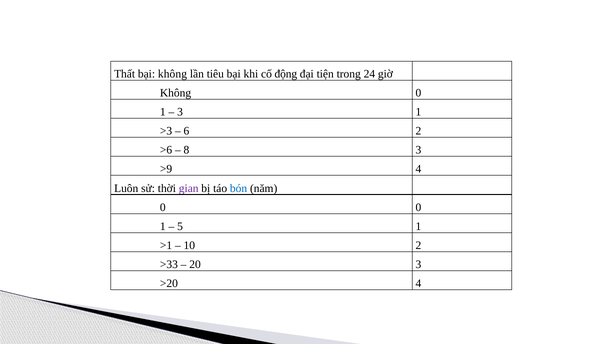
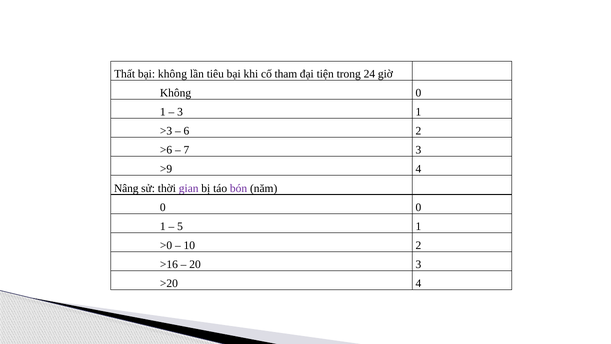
động: động -> tham
8: 8 -> 7
Luôn: Luôn -> Nâng
bón colour: blue -> purple
>1: >1 -> >0
>33: >33 -> >16
